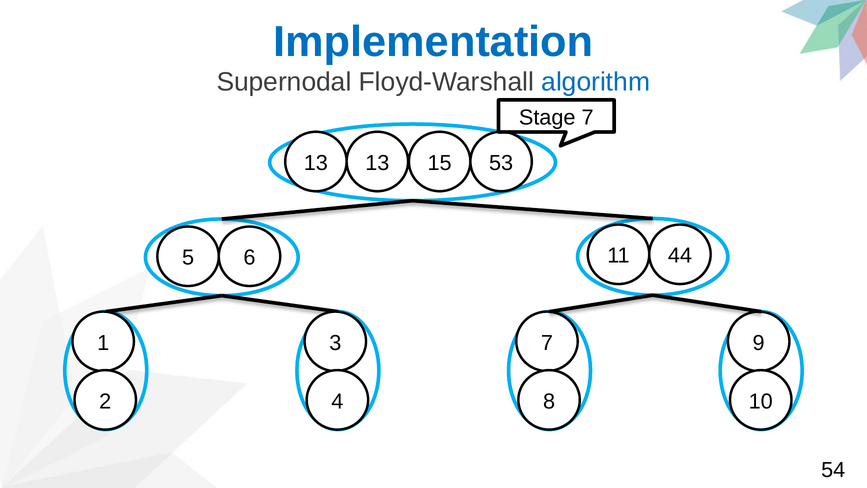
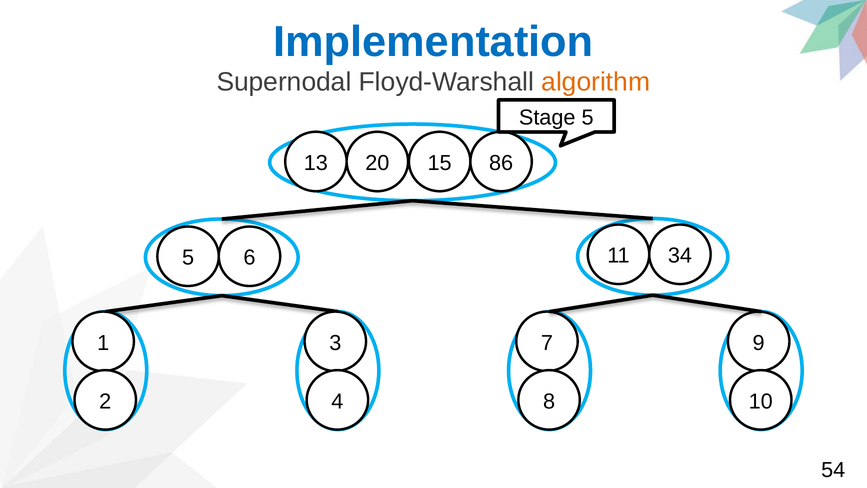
algorithm colour: blue -> orange
Stage 7: 7 -> 5
13 13: 13 -> 20
53: 53 -> 86
44: 44 -> 34
